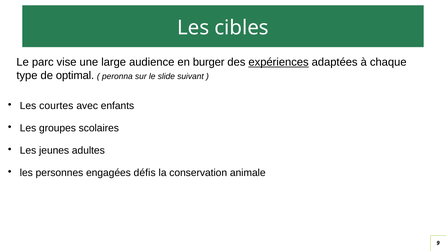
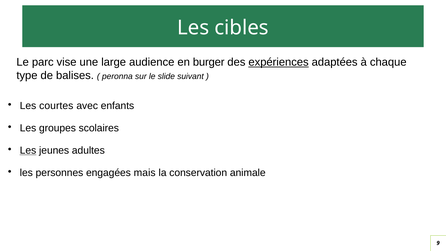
optimal: optimal -> balises
Les at (28, 150) underline: none -> present
défis: défis -> mais
